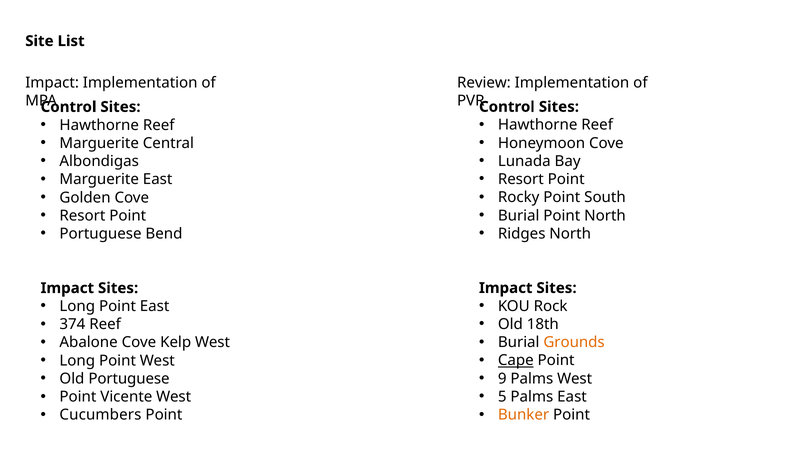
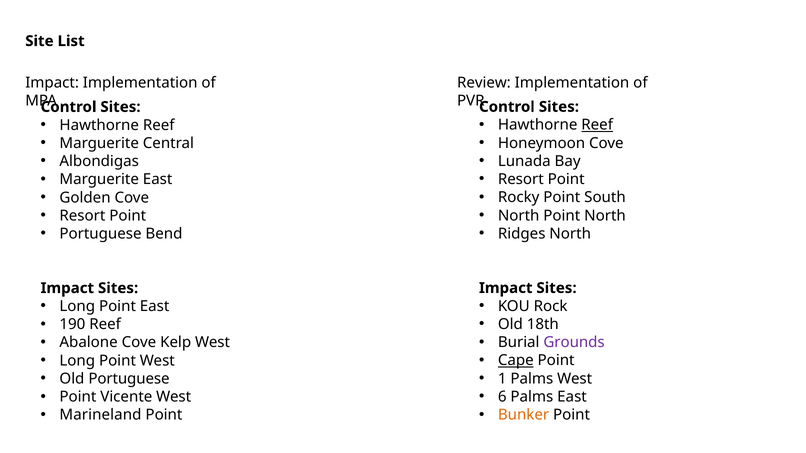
Reef at (597, 125) underline: none -> present
Burial at (519, 216): Burial -> North
374: 374 -> 190
Grounds colour: orange -> purple
9: 9 -> 1
5: 5 -> 6
Cucumbers: Cucumbers -> Marineland
